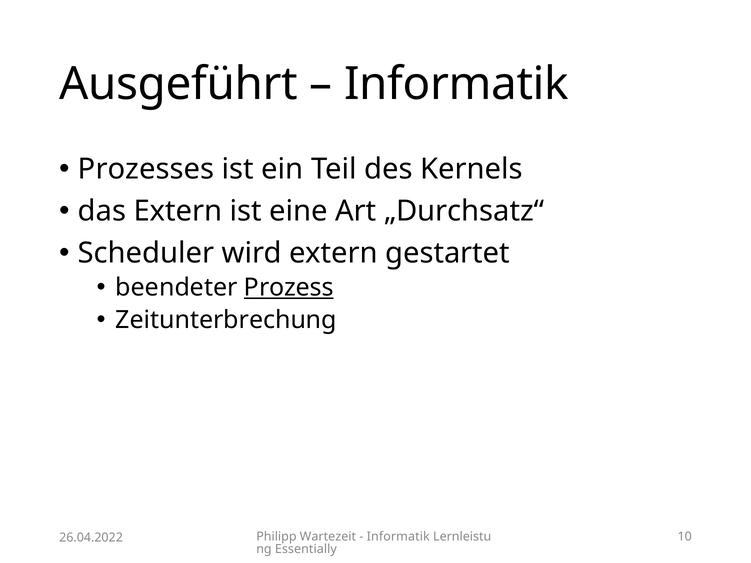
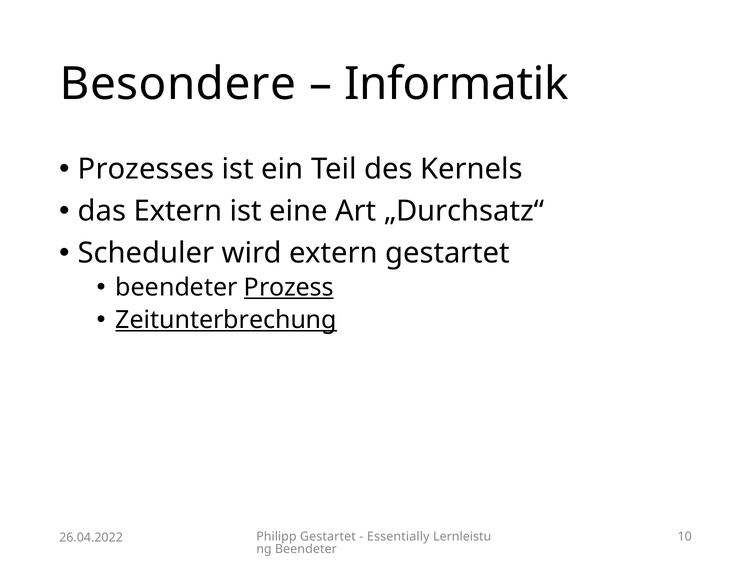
Ausgeführt: Ausgeführt -> Besondere
Zeitunterbrechung underline: none -> present
Philipp Wartezeit: Wartezeit -> Gestartet
Informatik at (398, 537): Informatik -> Essentially
Essentially at (306, 549): Essentially -> Beendeter
